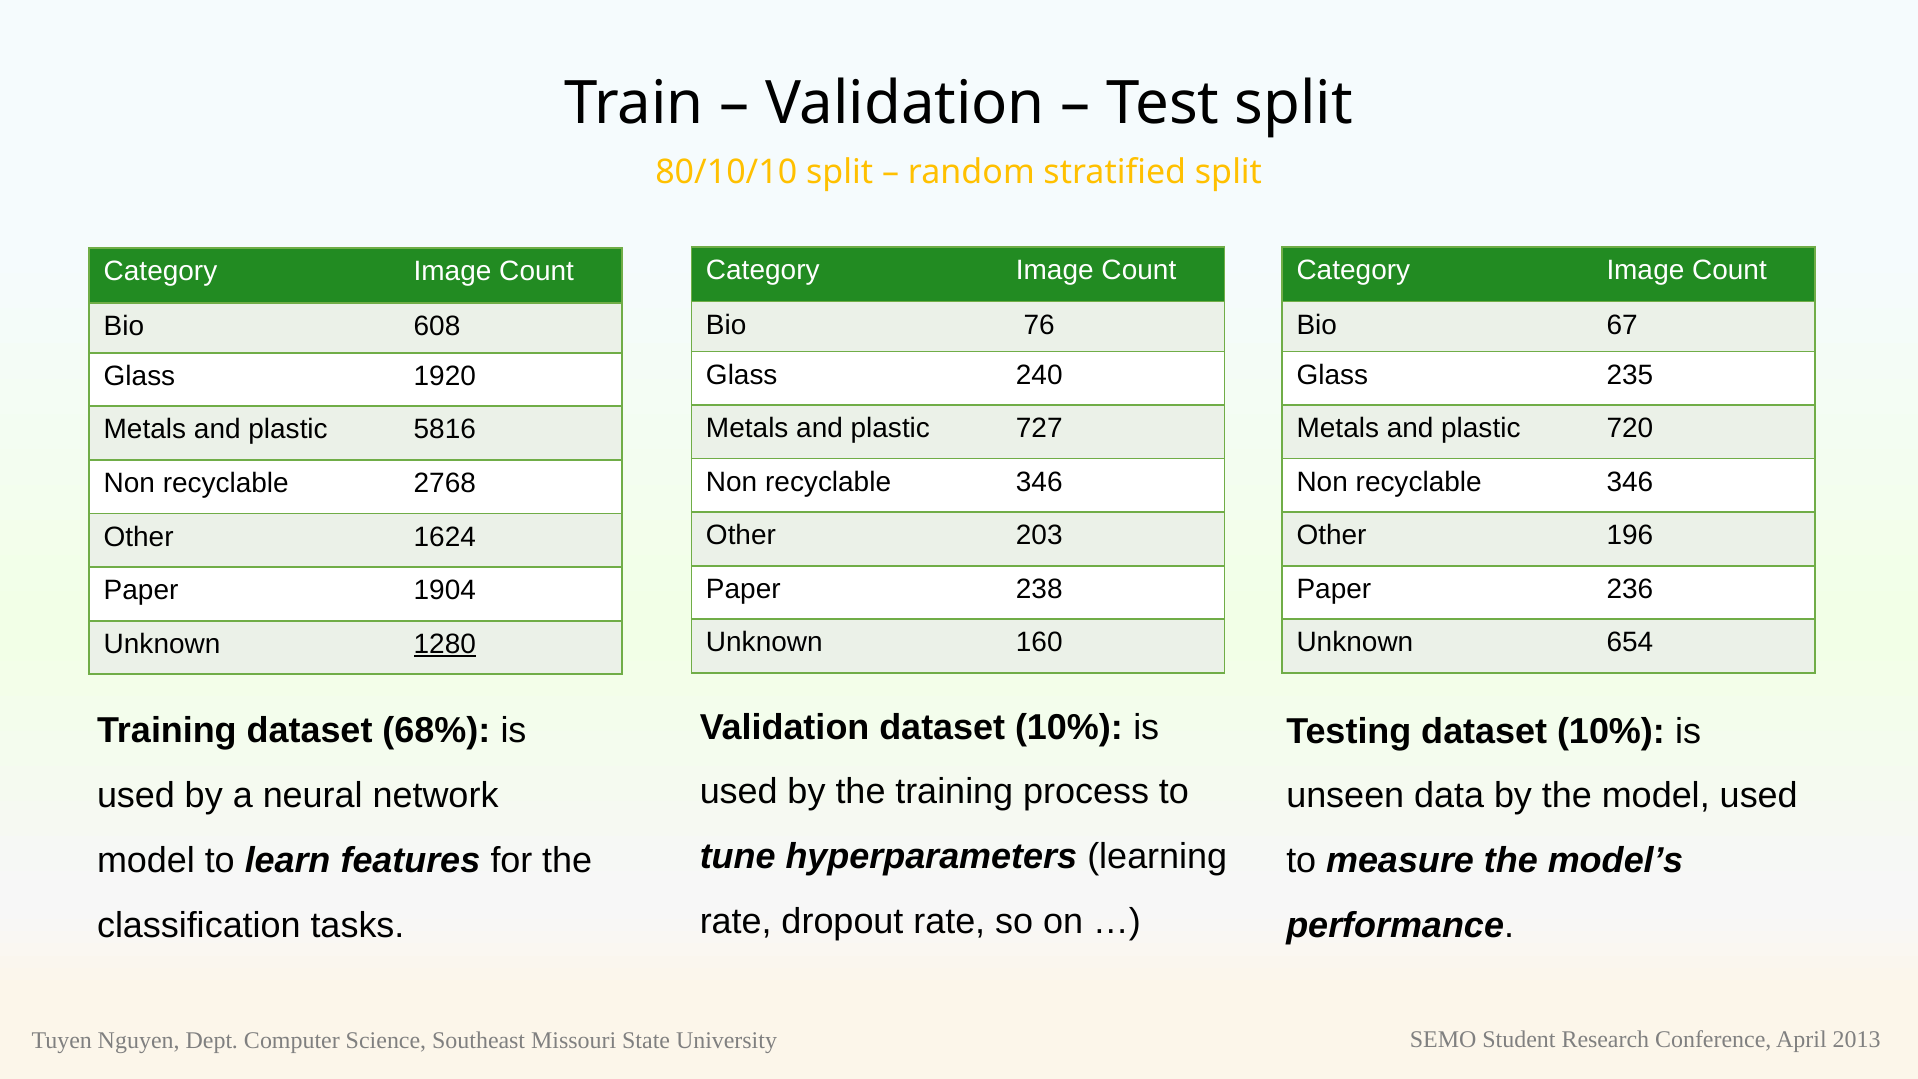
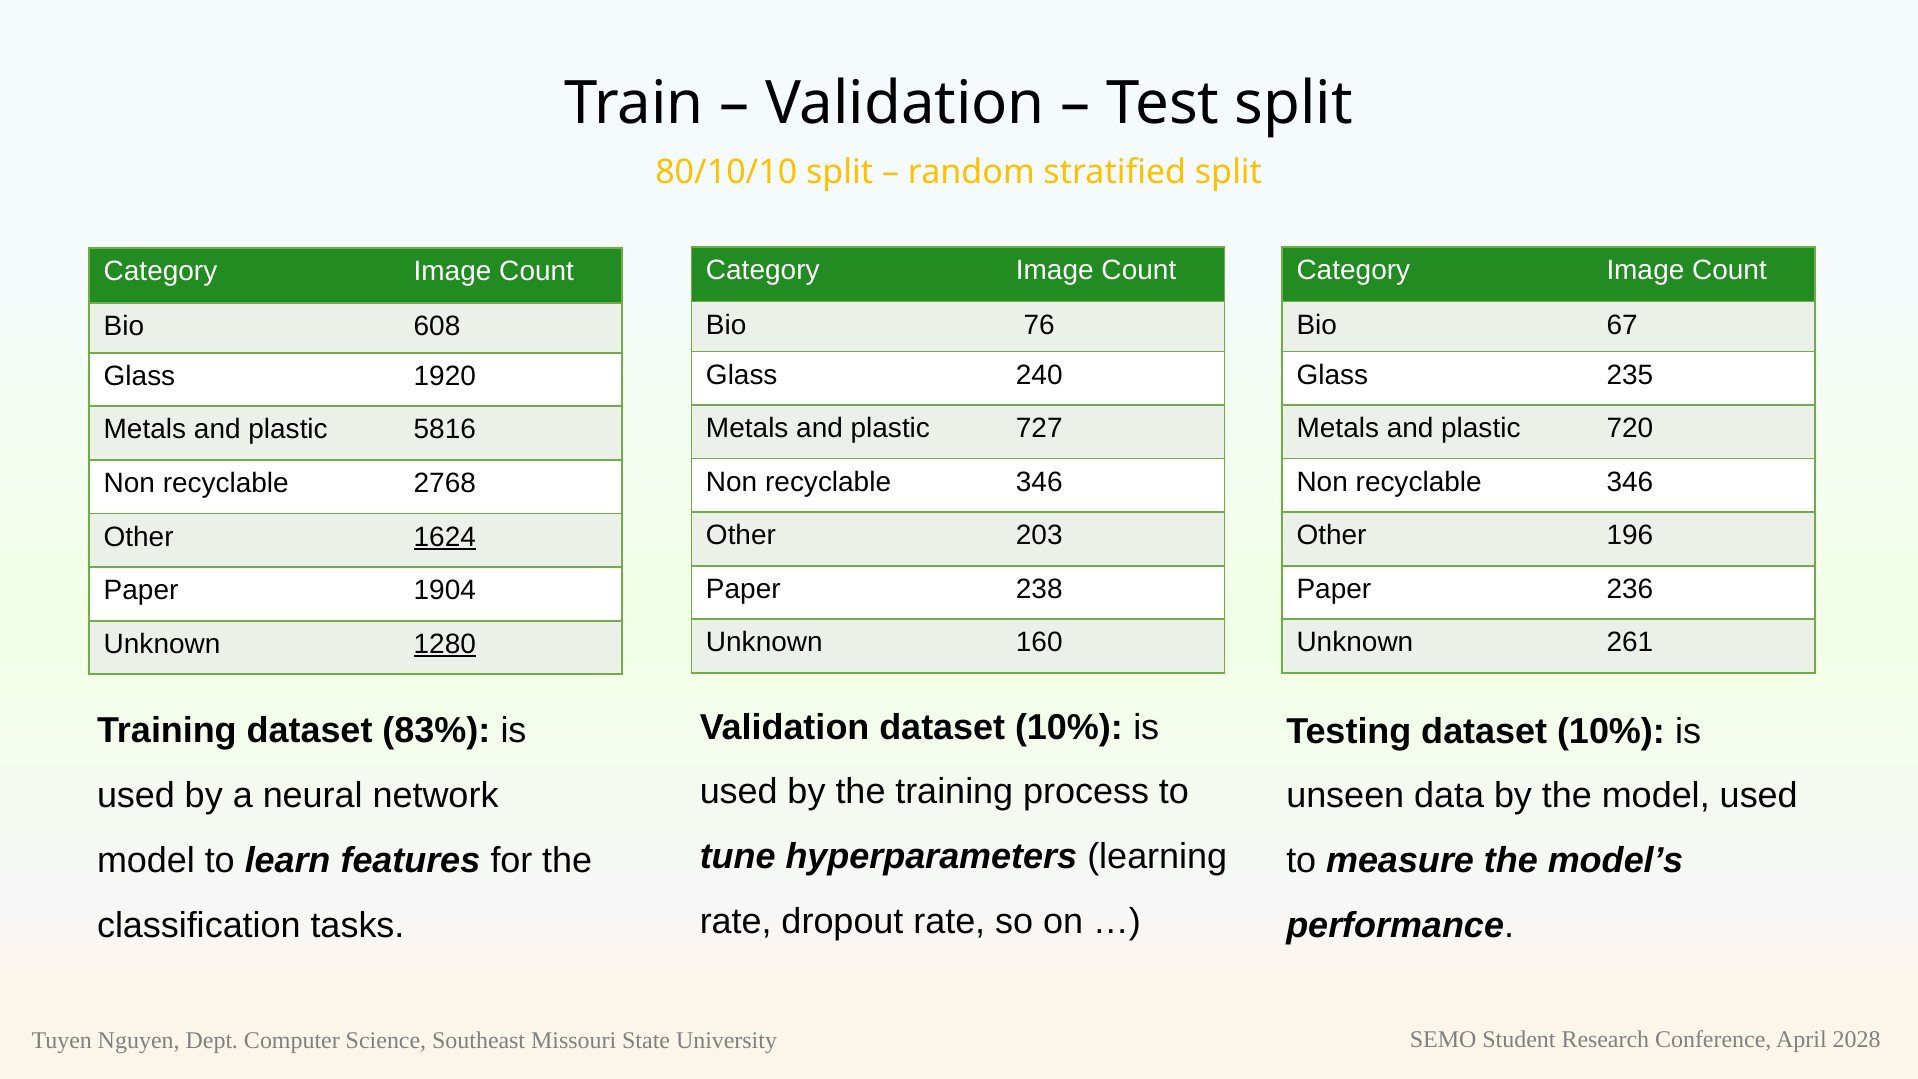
1624 underline: none -> present
654: 654 -> 261
68%: 68% -> 83%
2013: 2013 -> 2028
